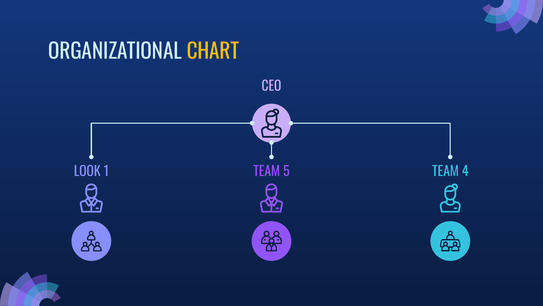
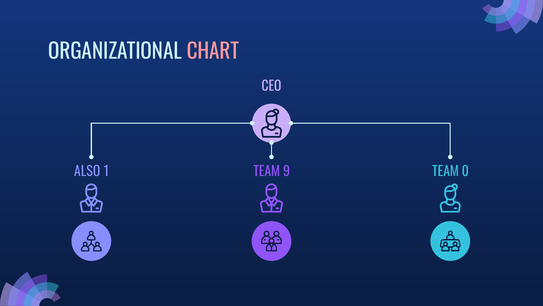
CHART colour: yellow -> pink
LOOK: LOOK -> ALSO
5: 5 -> 9
4: 4 -> 0
